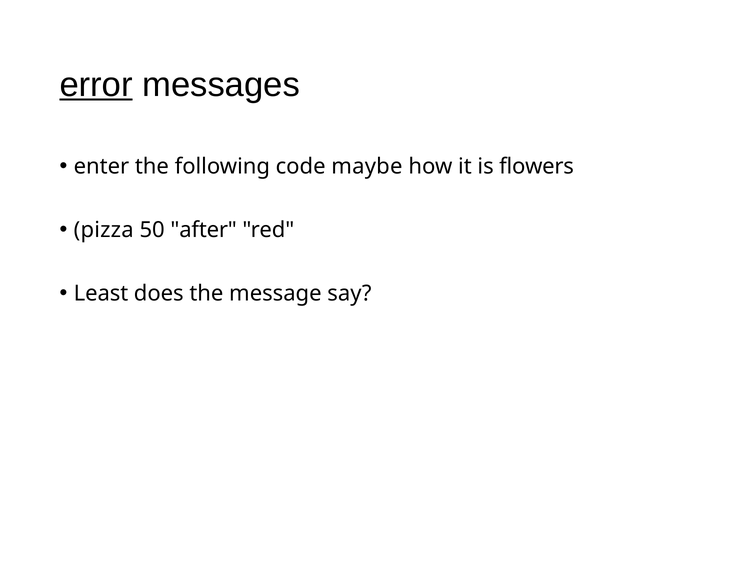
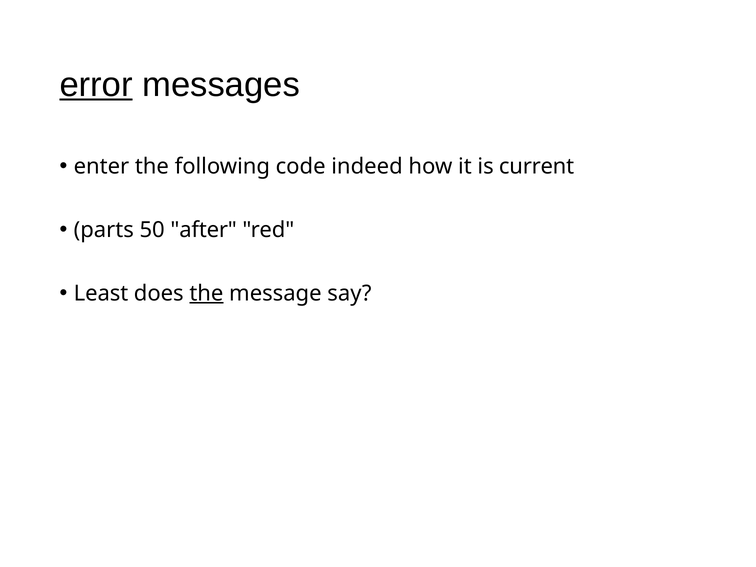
maybe: maybe -> indeed
flowers: flowers -> current
pizza: pizza -> parts
the at (206, 293) underline: none -> present
